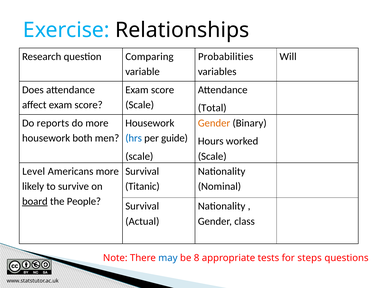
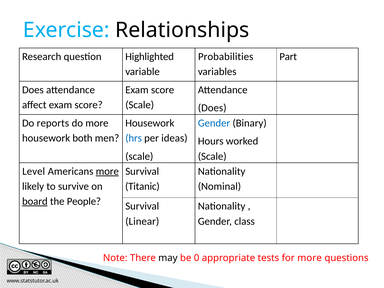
Comparing: Comparing -> Highlighted
Will: Will -> Part
Total at (212, 108): Total -> Does
Gender at (214, 123) colour: orange -> blue
guide: guide -> ideas
more at (107, 171) underline: none -> present
Actual: Actual -> Linear
may colour: blue -> black
8: 8 -> 0
for steps: steps -> more
